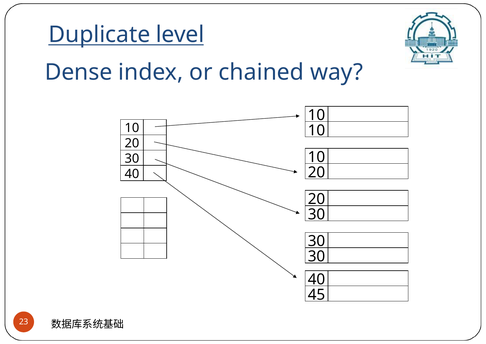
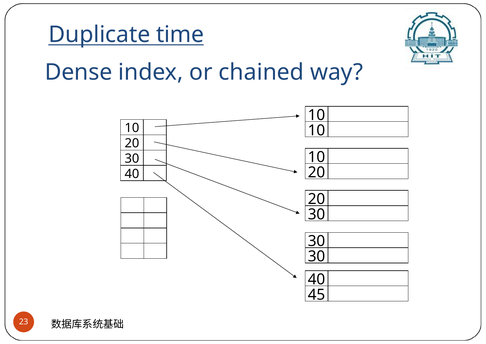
level: level -> time
